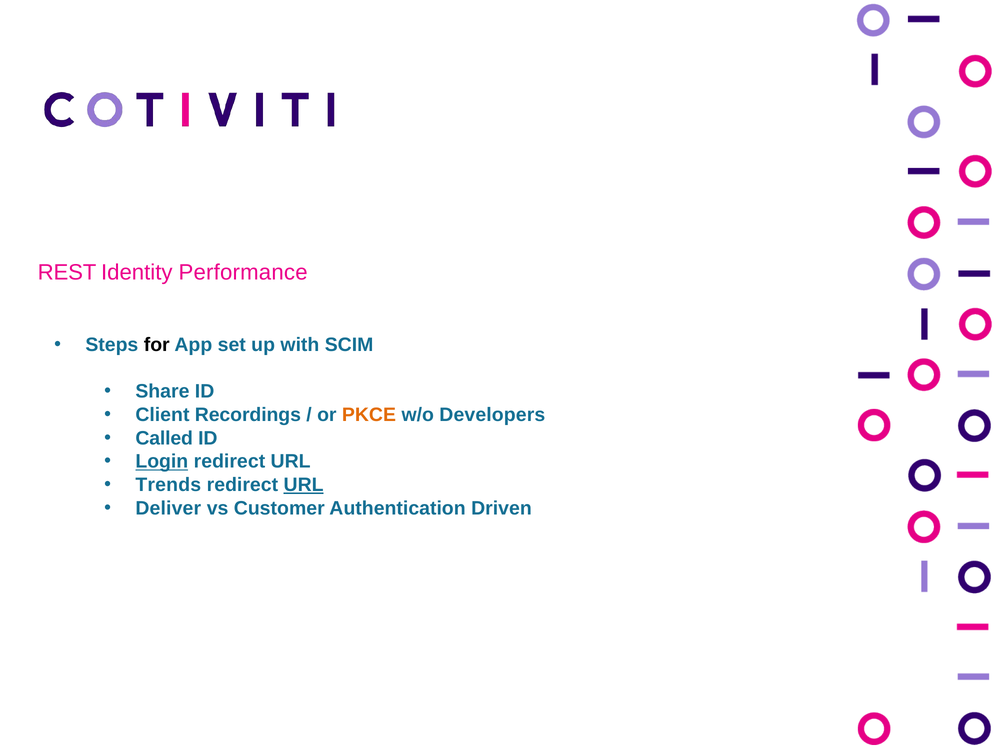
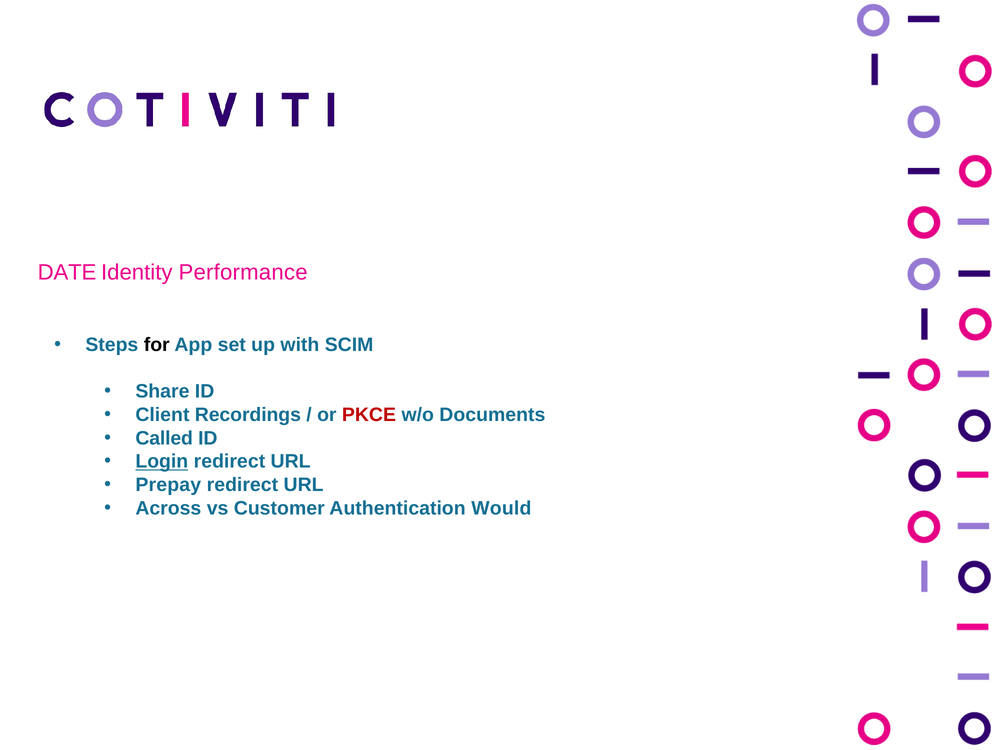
REST: REST -> DATE
PKCE colour: orange -> red
Developers: Developers -> Documents
Trends: Trends -> Prepay
URL at (304, 485) underline: present -> none
Deliver: Deliver -> Across
Driven: Driven -> Would
